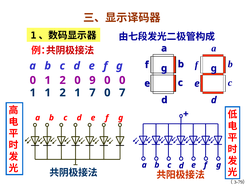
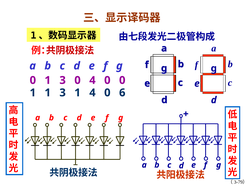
0 1 2: 2 -> 3
0 9: 9 -> 4
1 1 2: 2 -> 3
1 7: 7 -> 4
0 7: 7 -> 6
